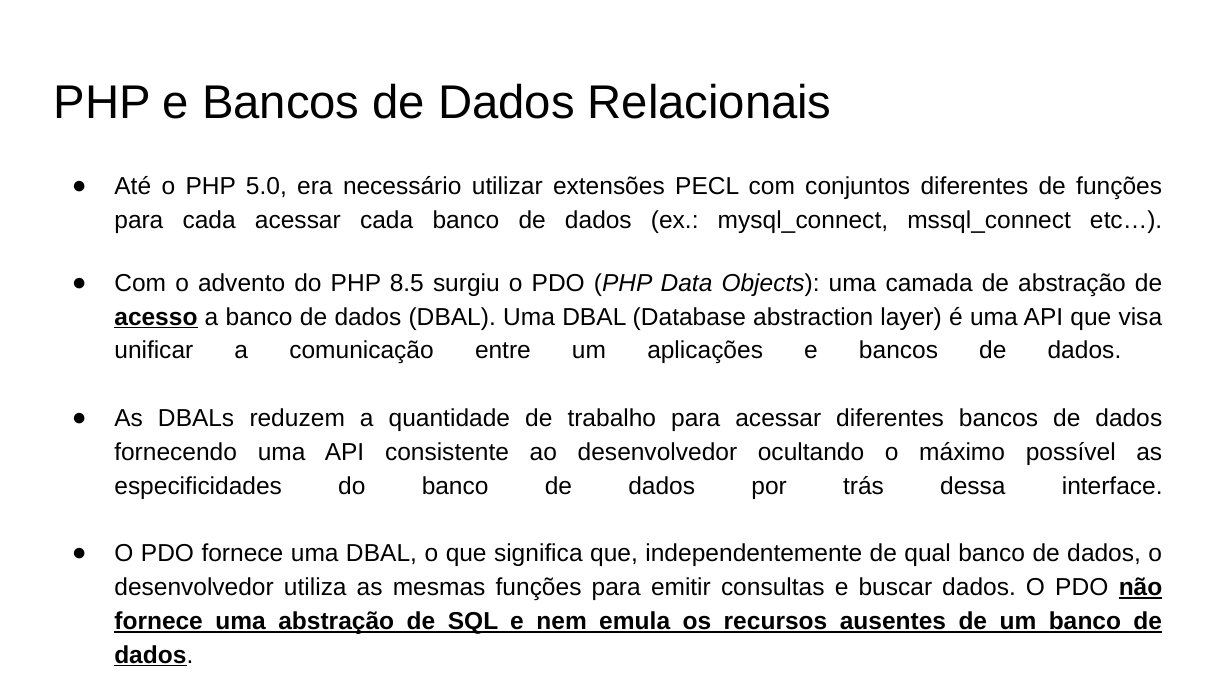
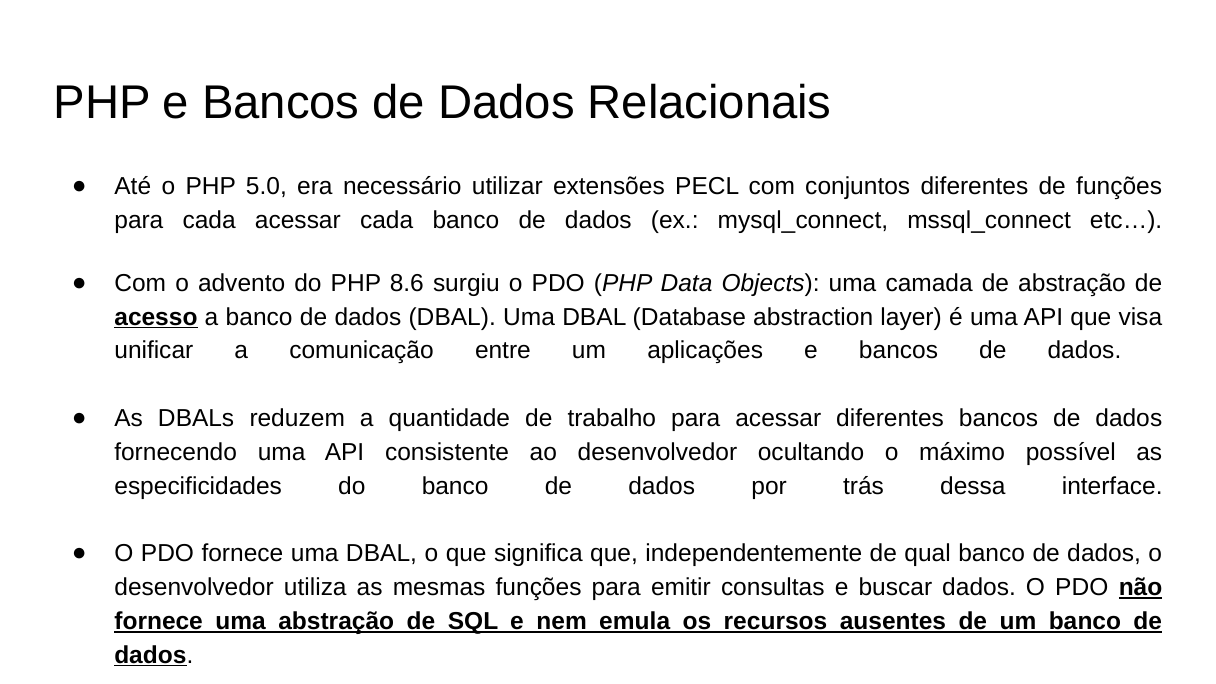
8.5: 8.5 -> 8.6
